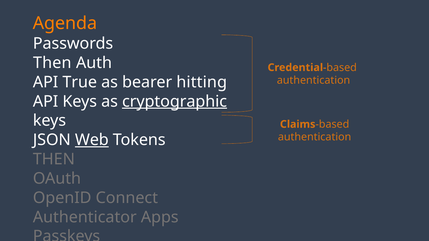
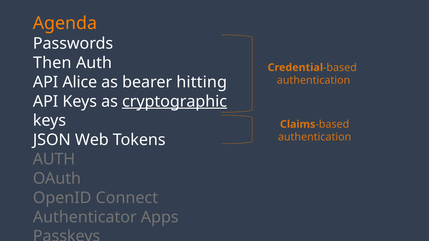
True: True -> Alice
Web underline: present -> none
THEN at (54, 159): THEN -> AUTH
